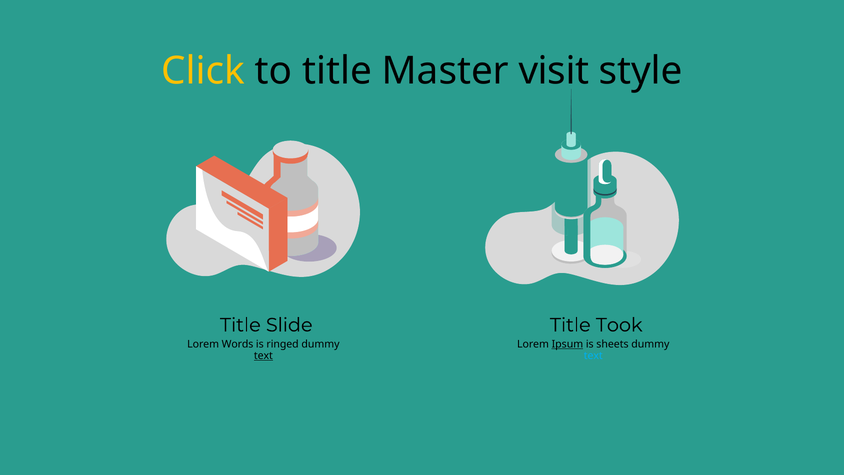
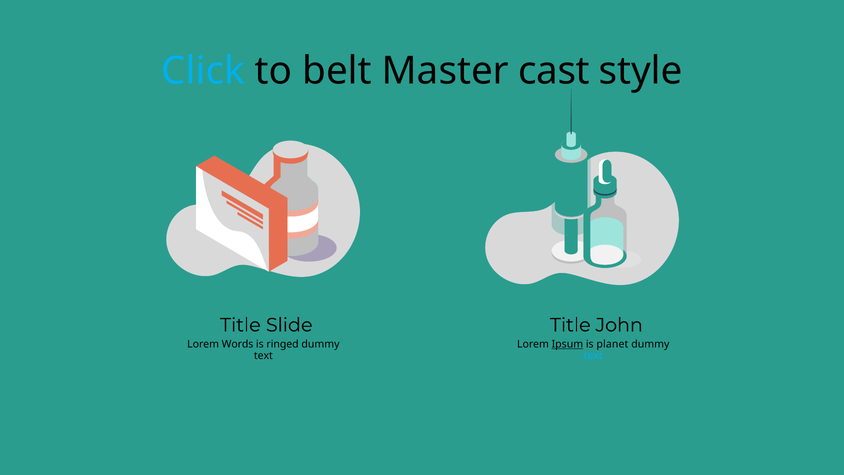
Click colour: yellow -> light blue
to title: title -> belt
visit: visit -> cast
Took: Took -> John
sheets: sheets -> planet
text at (263, 356) underline: present -> none
